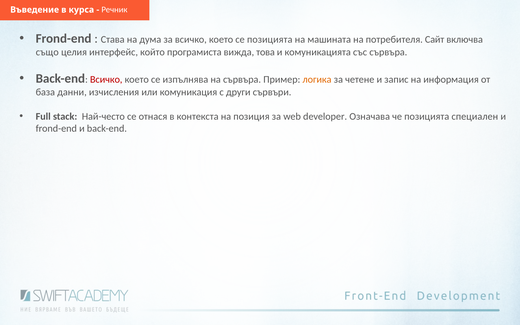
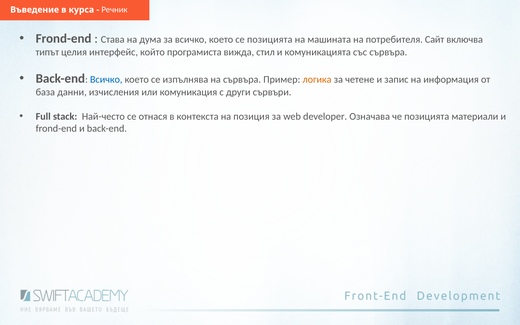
също: също -> типът
това: това -> стил
Всичко at (106, 79) colour: red -> blue
специален: специален -> материали
